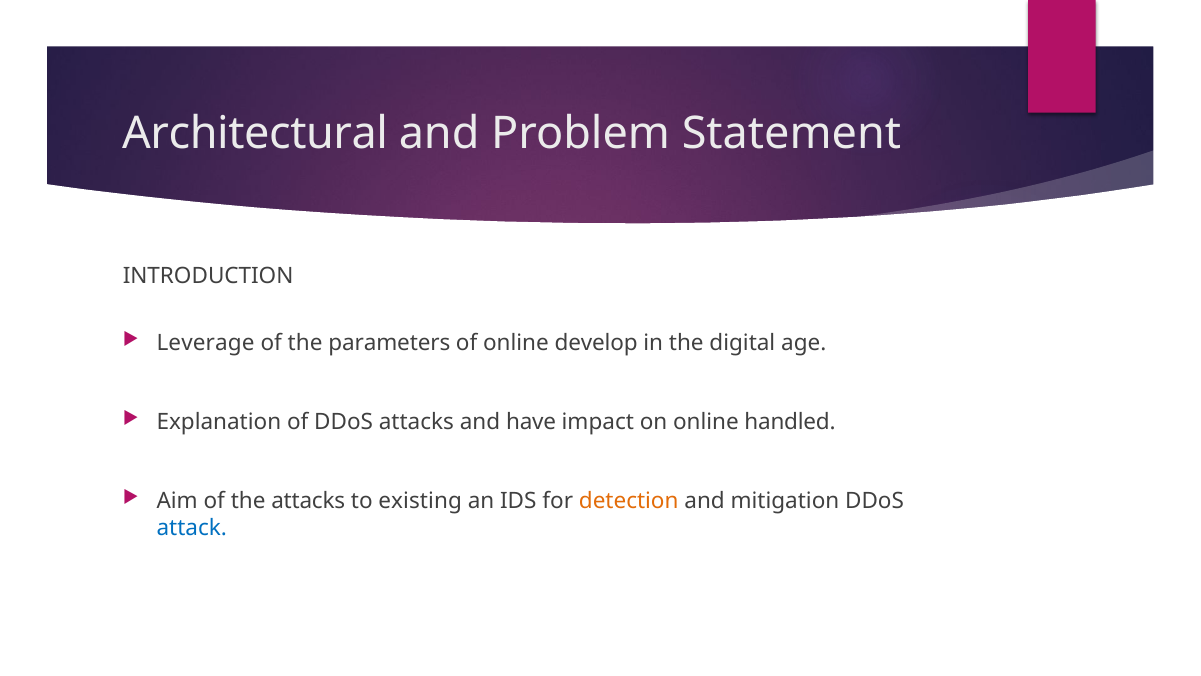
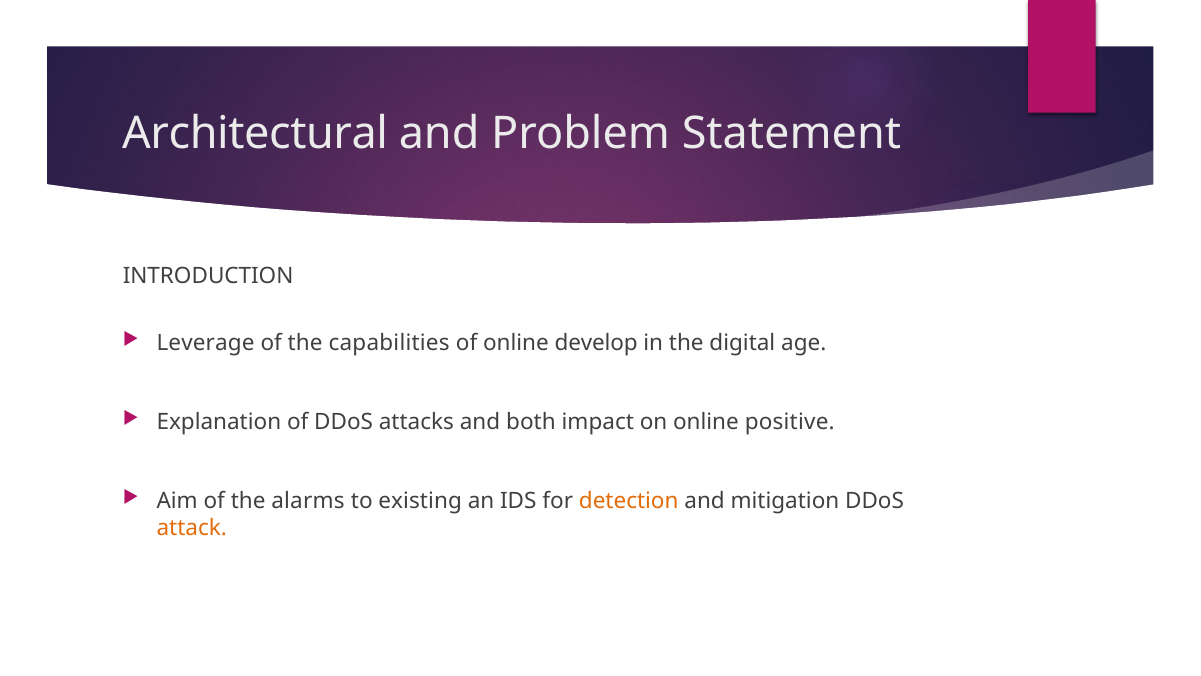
parameters: parameters -> capabilities
have: have -> both
handled: handled -> positive
the attacks: attacks -> alarms
attack colour: blue -> orange
